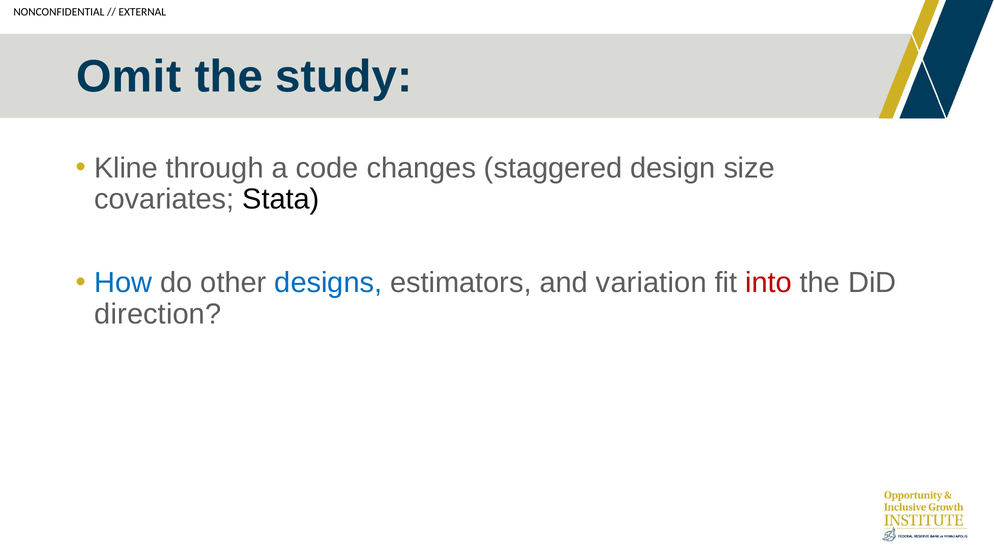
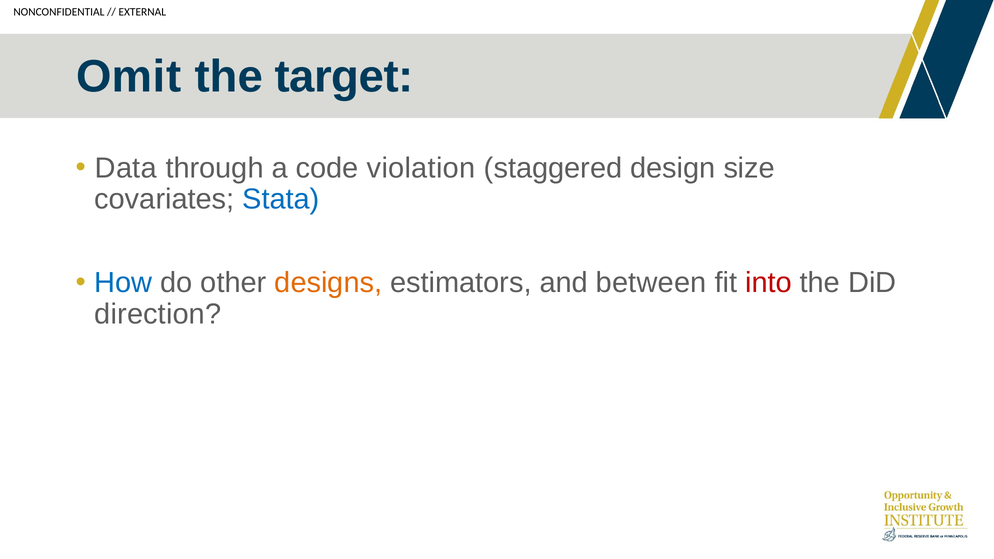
study: study -> target
Kline: Kline -> Data
changes: changes -> violation
Stata colour: black -> blue
designs colour: blue -> orange
variation: variation -> between
